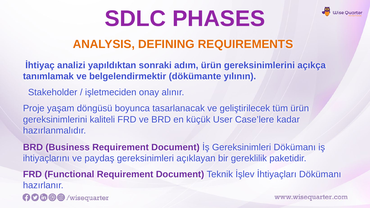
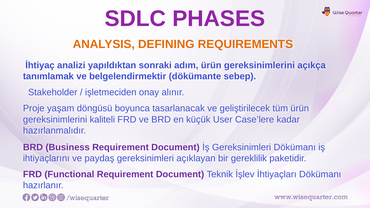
yılının: yılının -> sebep
